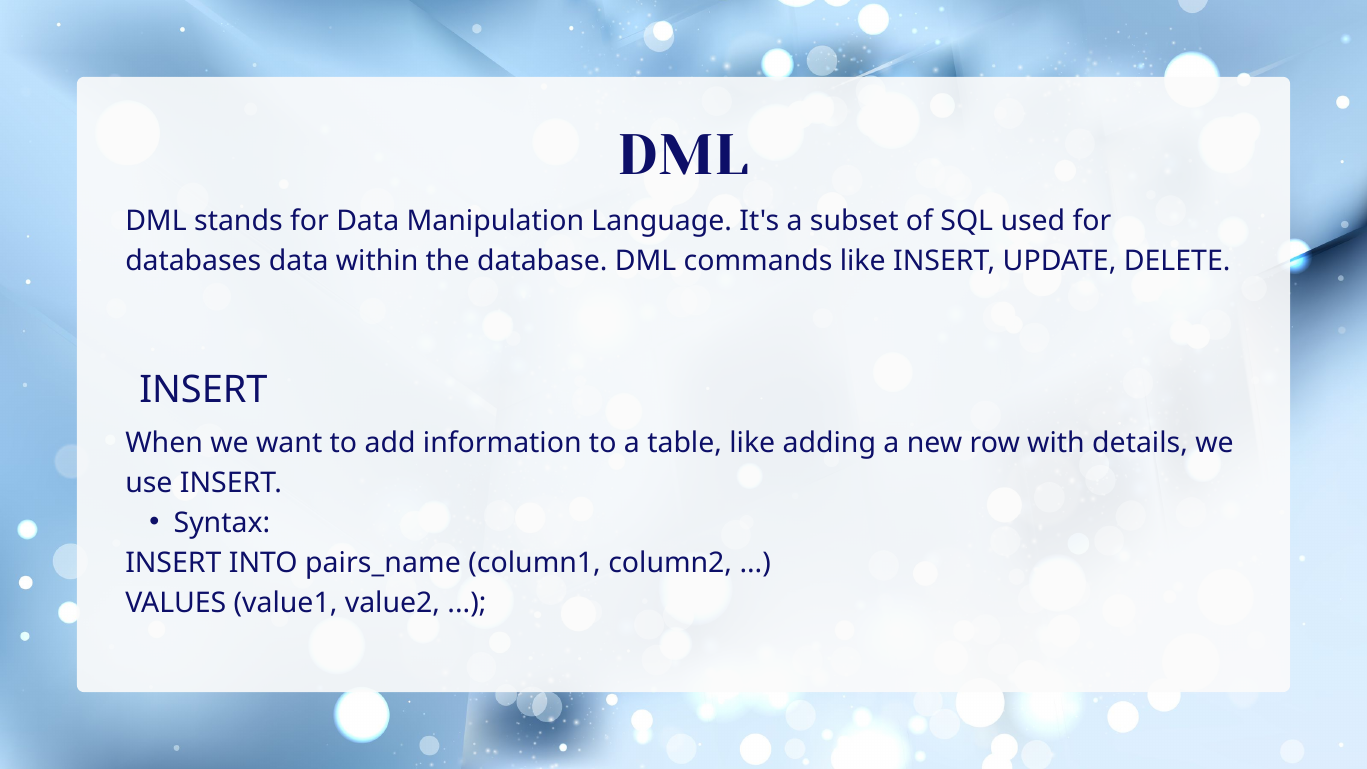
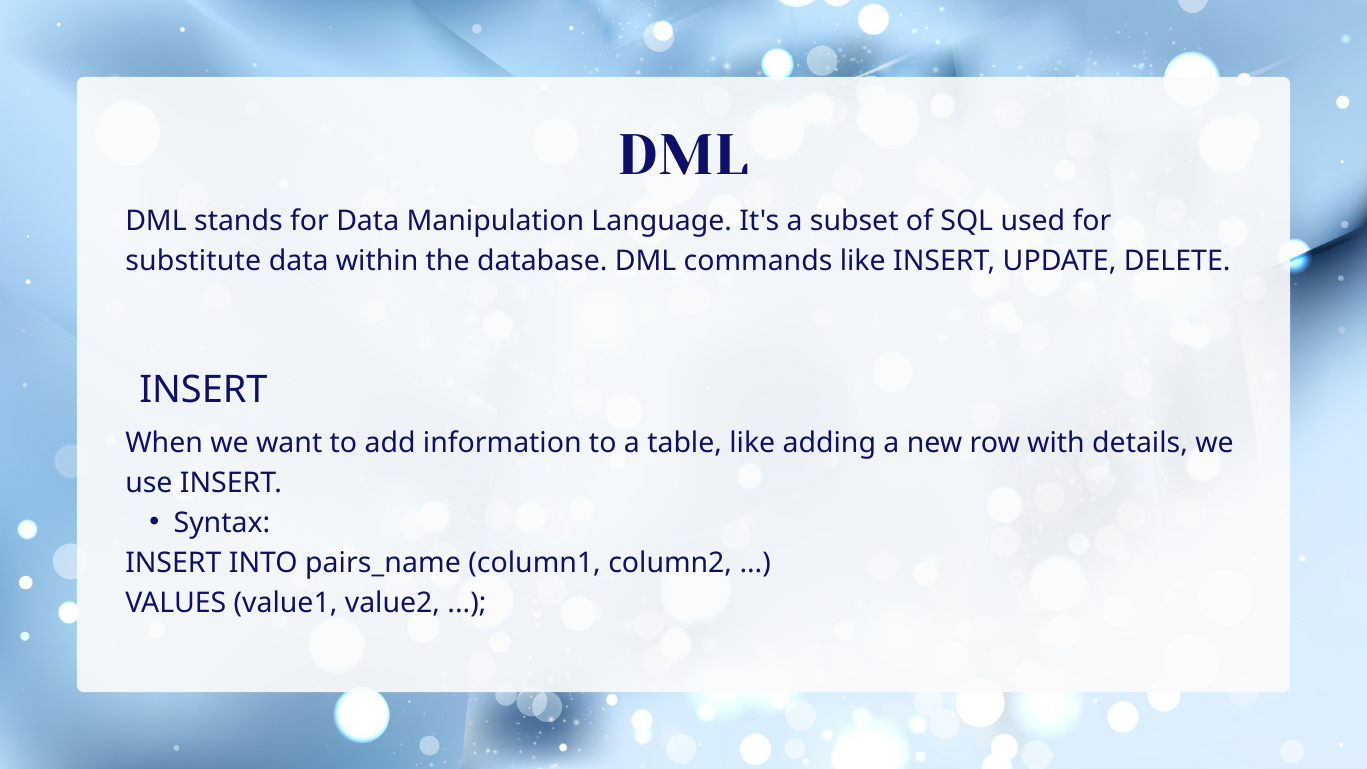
databases: databases -> substitute
